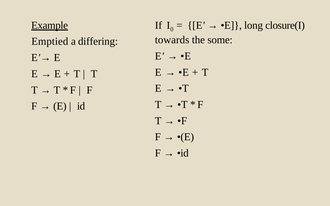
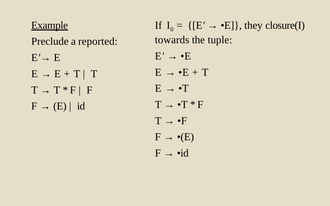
long: long -> they
some: some -> tuple
Emptied: Emptied -> Preclude
differing: differing -> reported
